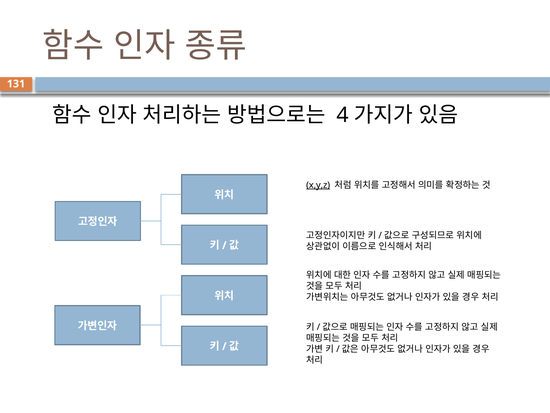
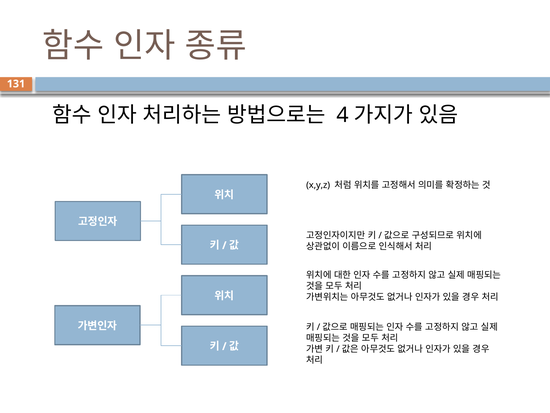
x,y,z underline: present -> none
